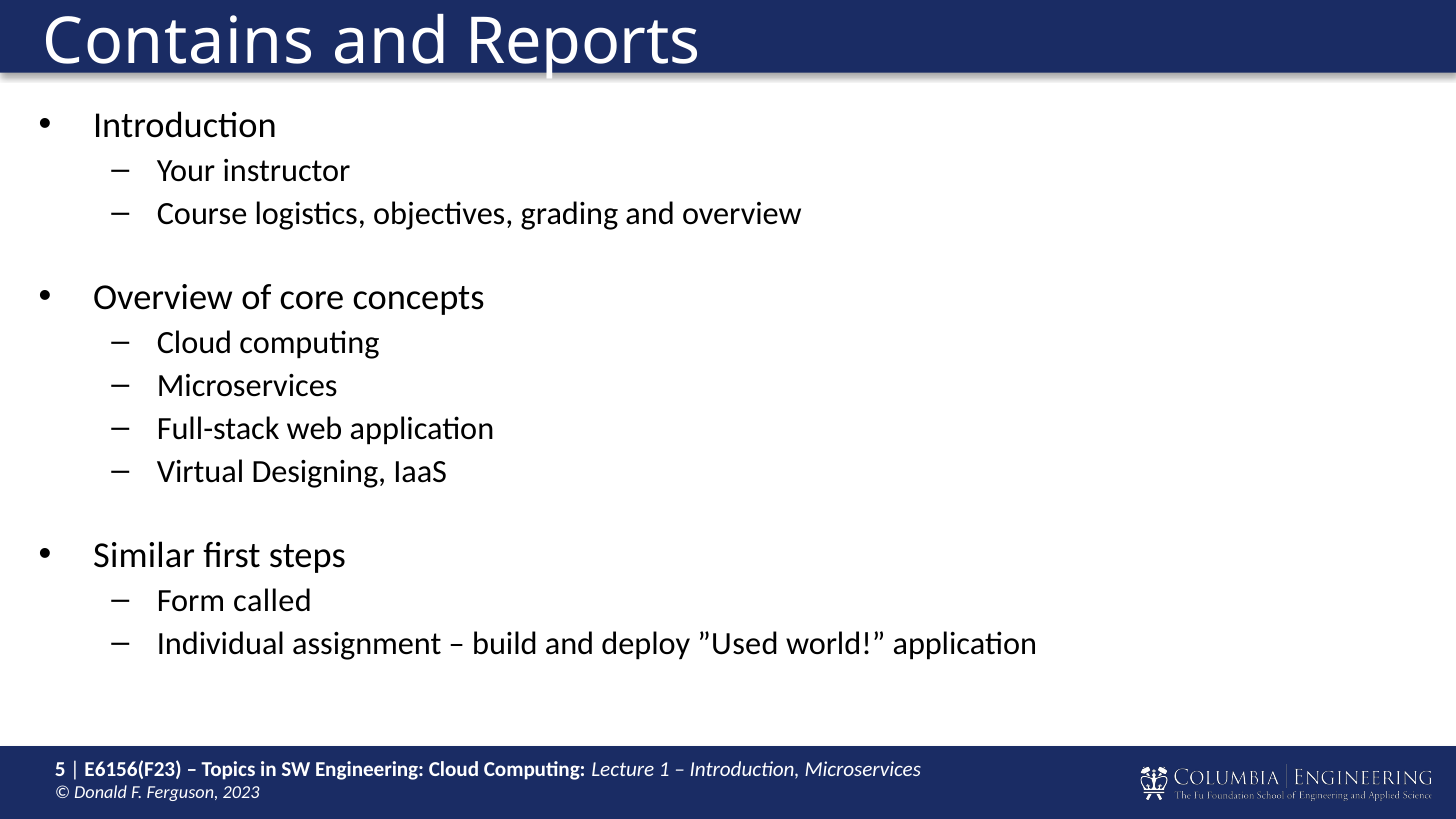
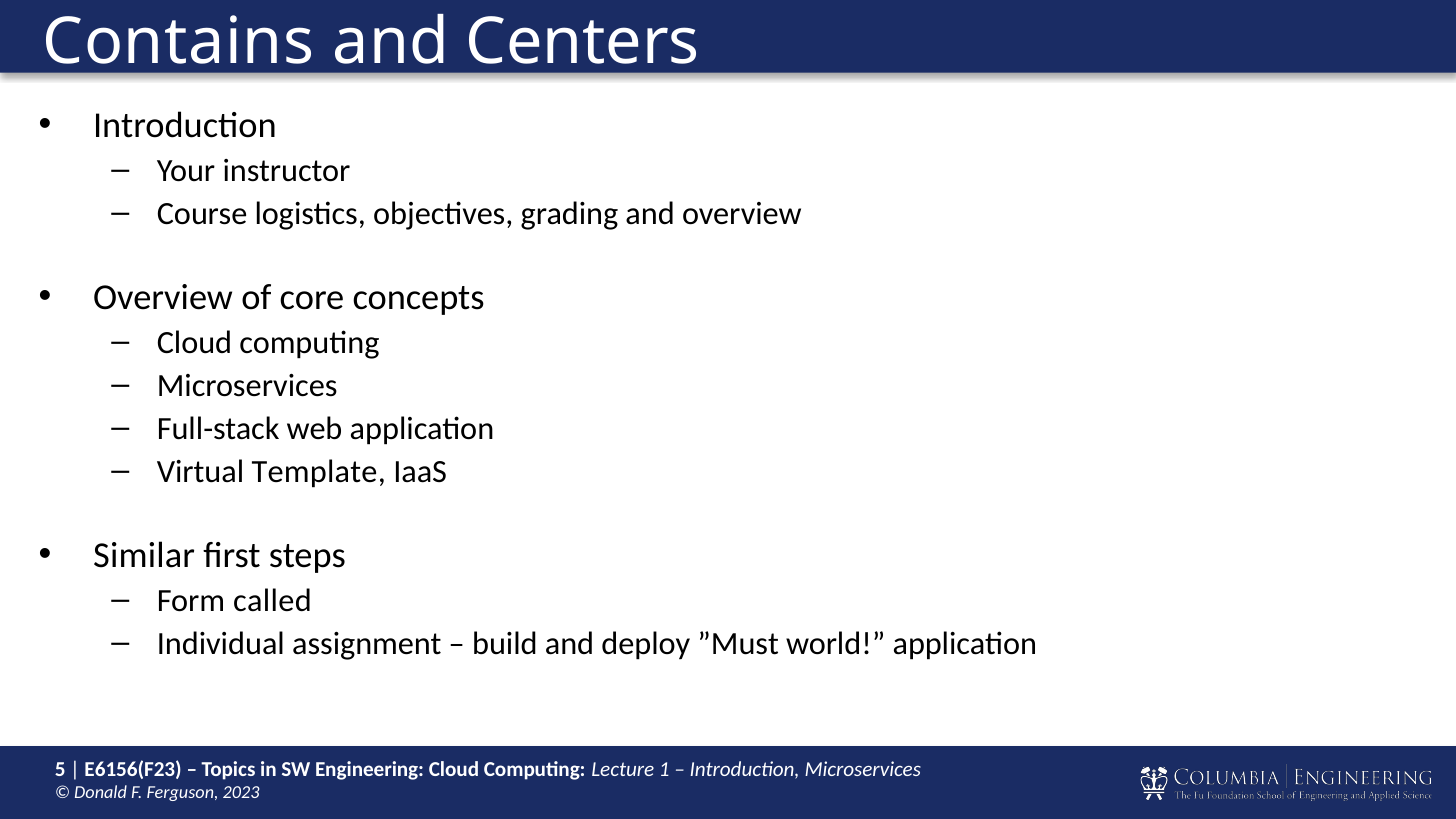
Reports: Reports -> Centers
Designing: Designing -> Template
”Used: ”Used -> ”Must
